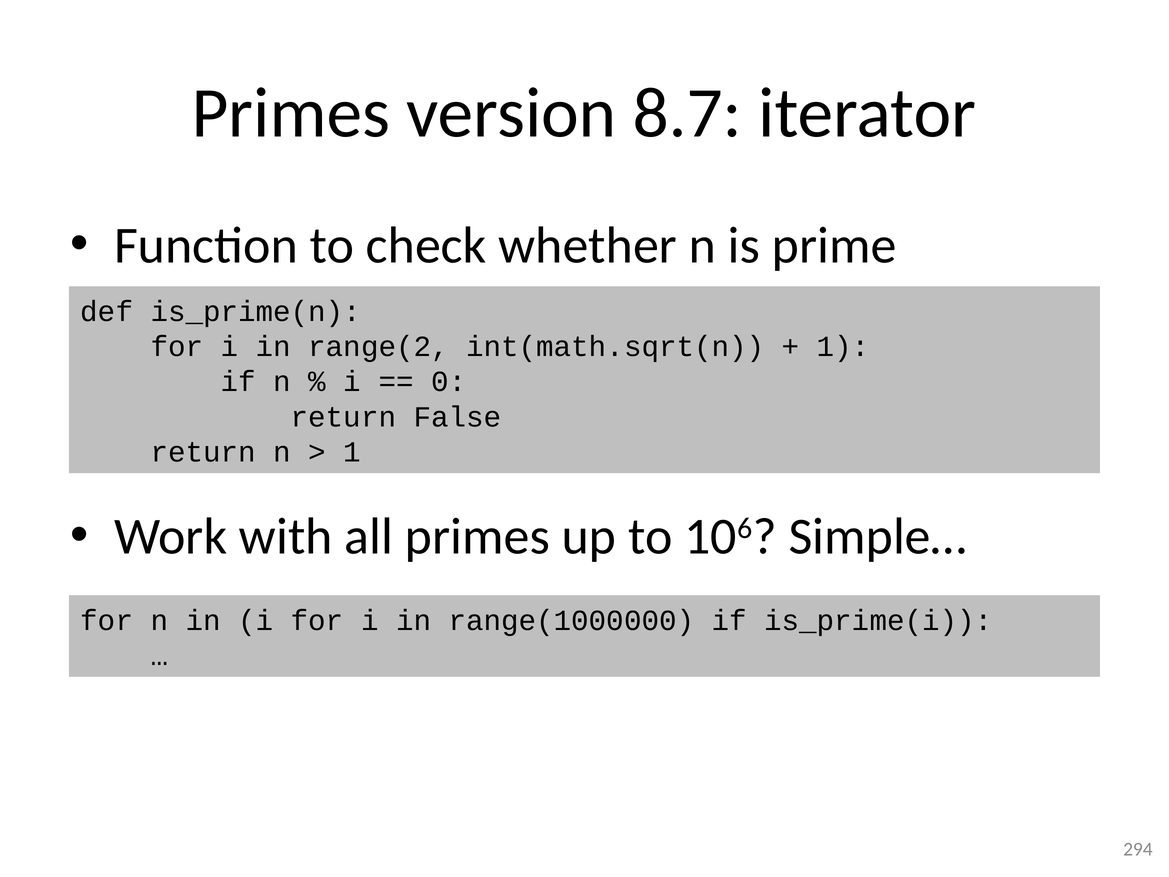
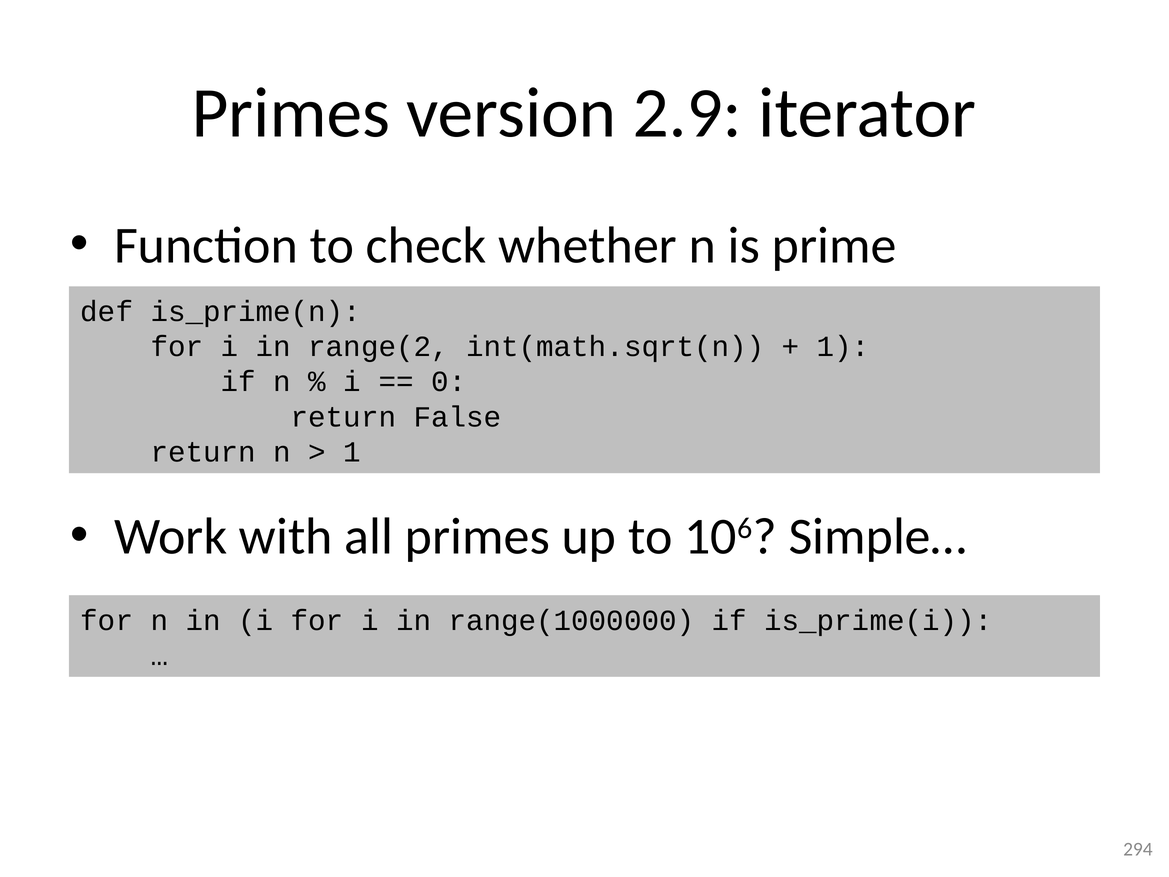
8.7: 8.7 -> 2.9
